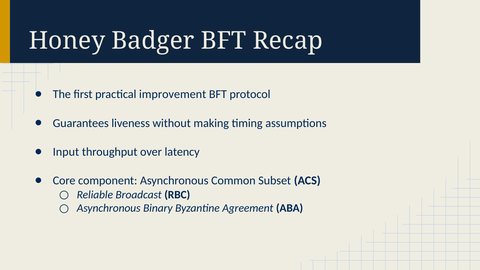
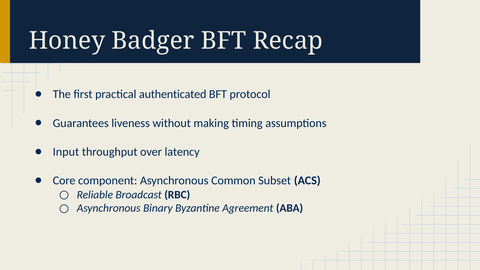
improvement: improvement -> authenticated
